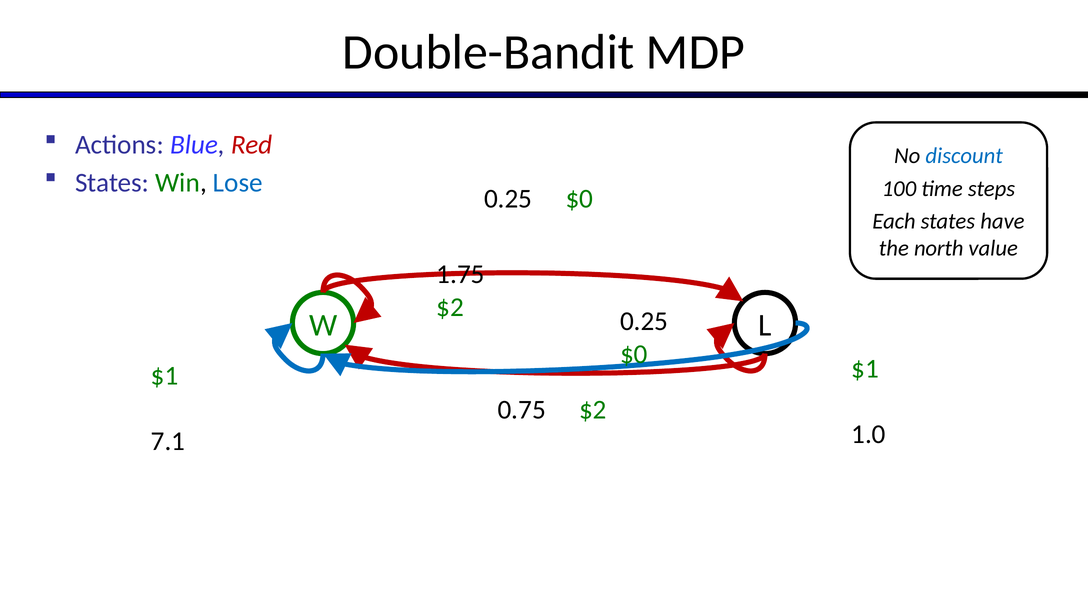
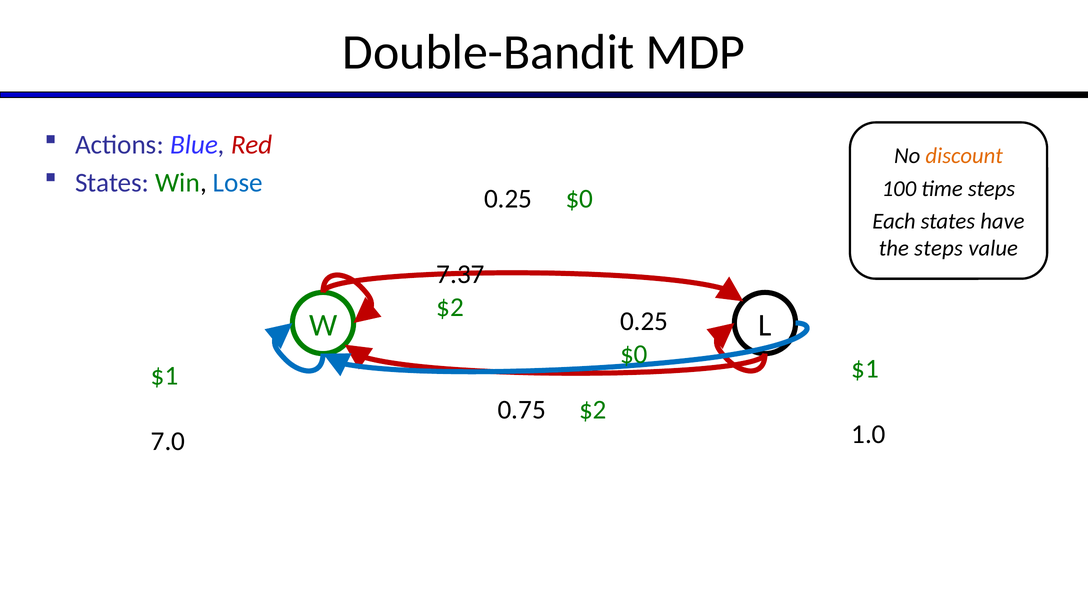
discount colour: blue -> orange
the north: north -> steps
1.75: 1.75 -> 7.37
7.1: 7.1 -> 7.0
